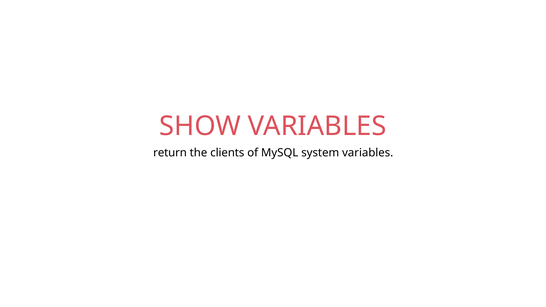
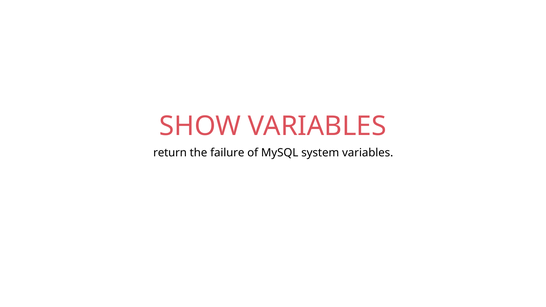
clients: clients -> failure
